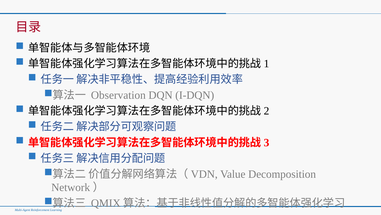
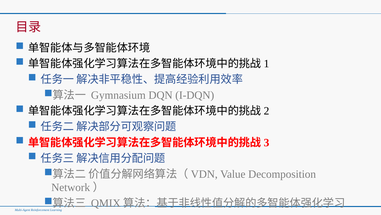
Observation: Observation -> Gymnasium
